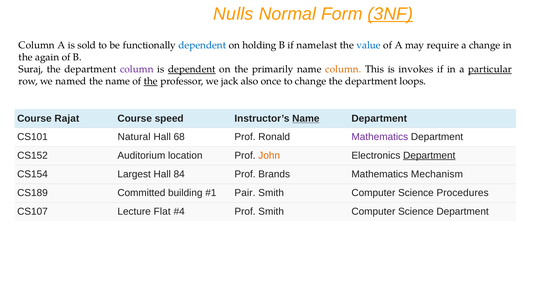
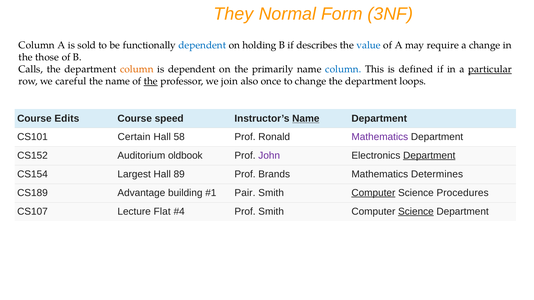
Nulls: Nulls -> They
3NF underline: present -> none
namelast: namelast -> describes
again: again -> those
Suraj: Suraj -> Calls
column at (137, 69) colour: purple -> orange
dependent at (192, 69) underline: present -> none
column at (343, 69) colour: orange -> blue
invokes: invokes -> defined
named: named -> careful
jack: jack -> join
Rajat: Rajat -> Edits
Natural: Natural -> Certain
68: 68 -> 58
location: location -> oldbook
John colour: orange -> purple
84: 84 -> 89
Mechanism: Mechanism -> Determines
Committed: Committed -> Advantage
Computer at (373, 193) underline: none -> present
Science at (416, 212) underline: none -> present
